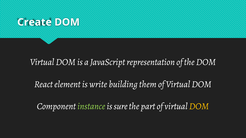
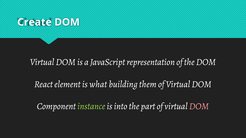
write: write -> what
sure: sure -> into
DOM at (199, 107) colour: yellow -> pink
